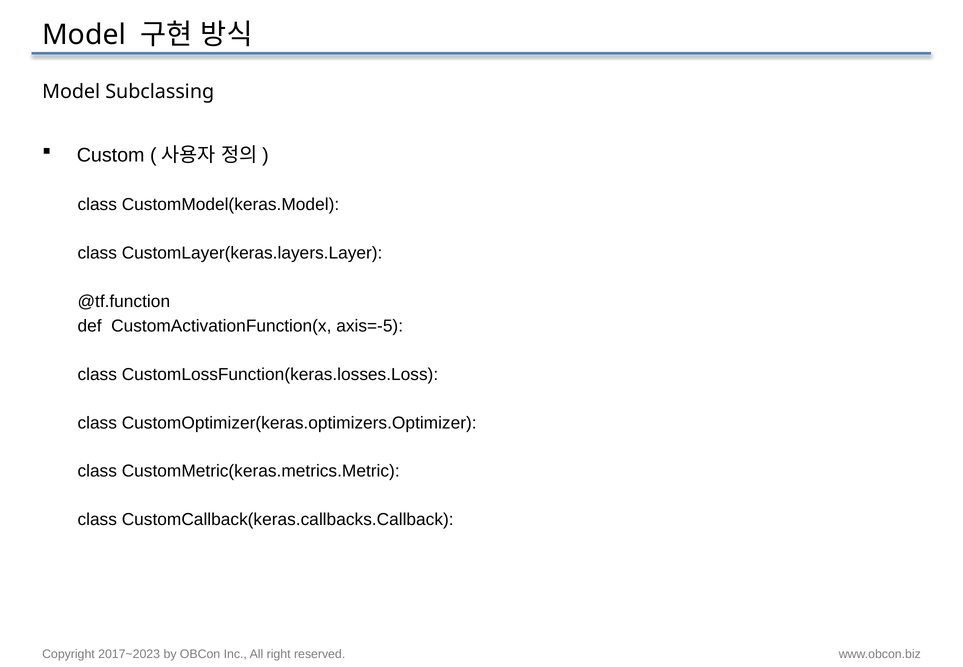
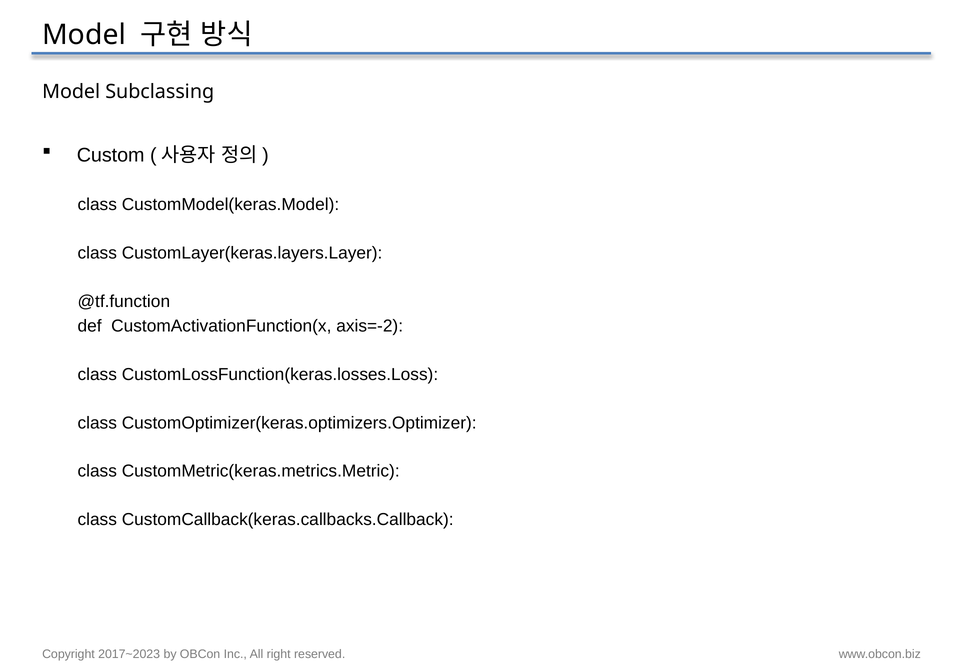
axis=-5: axis=-5 -> axis=-2
